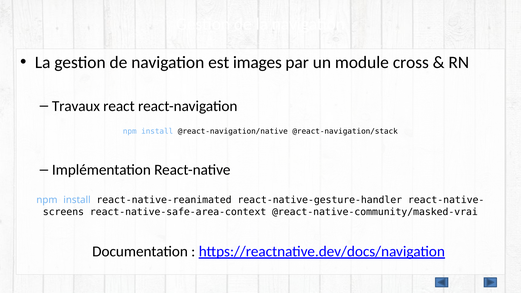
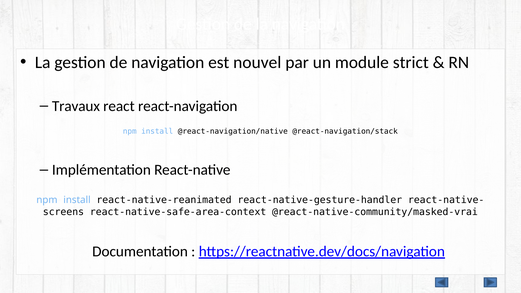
images: images -> nouvel
cross: cross -> strict
